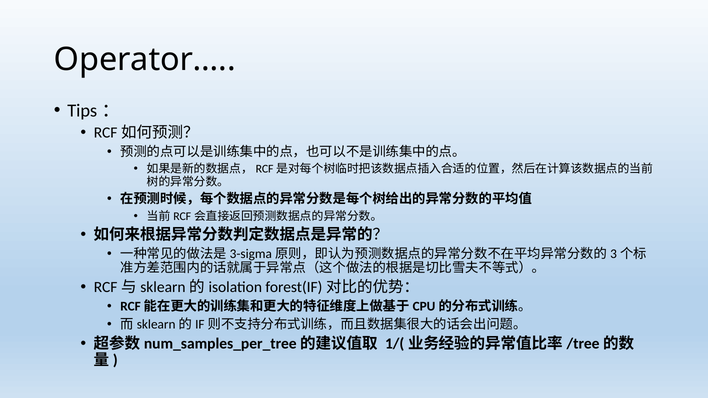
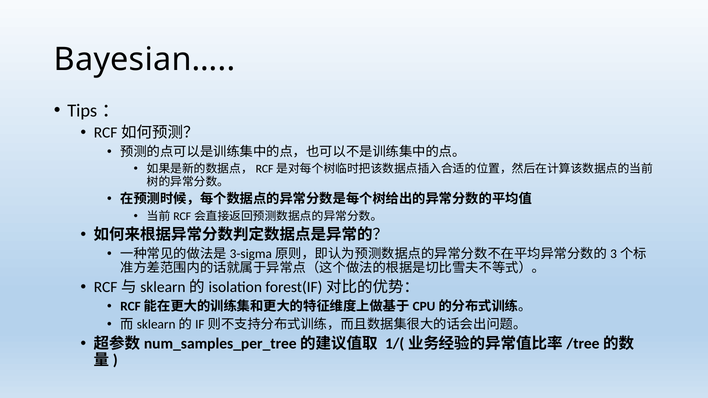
Operator…: Operator… -> Bayesian…
